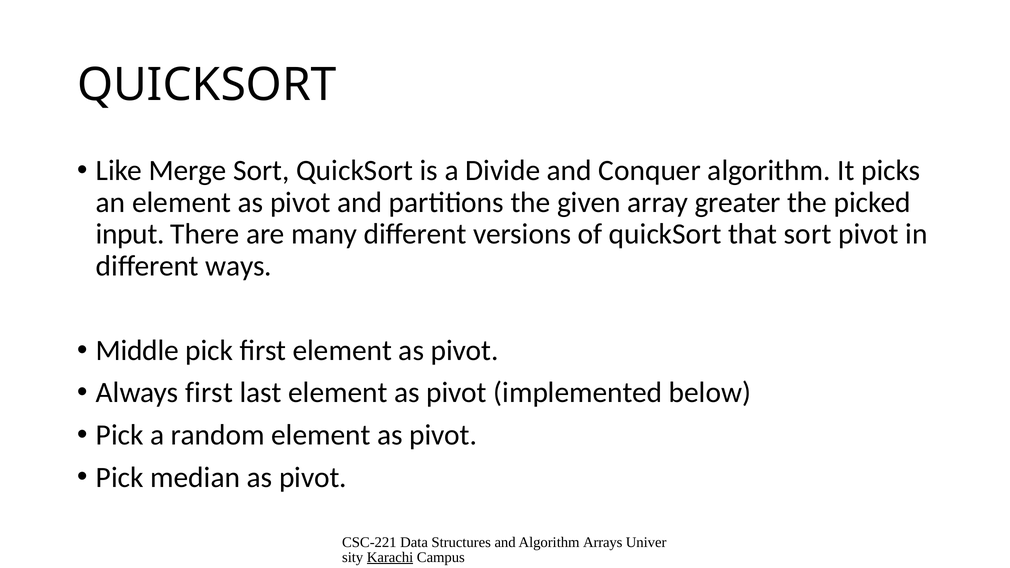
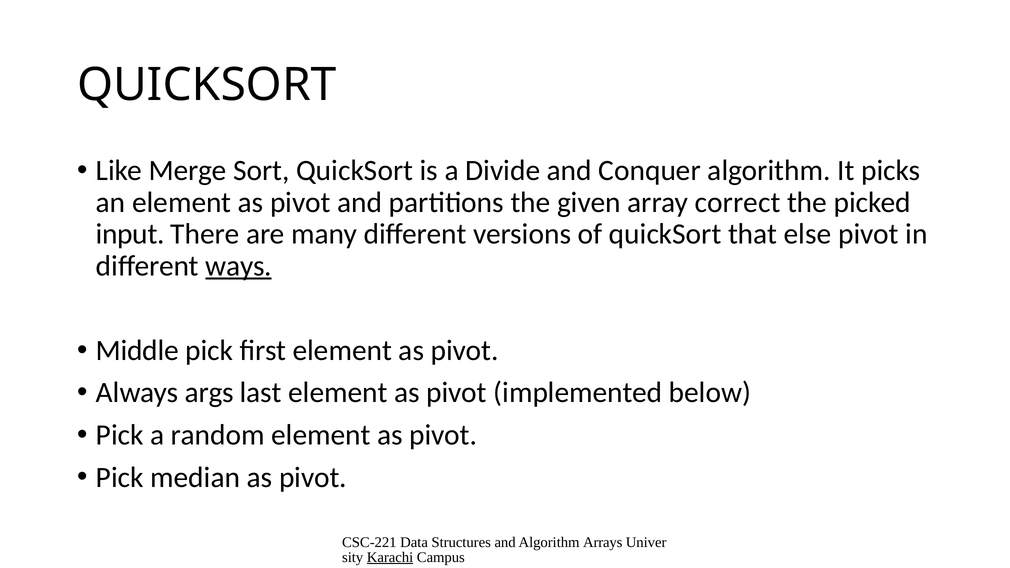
greater: greater -> correct
that sort: sort -> else
ways underline: none -> present
Always first: first -> args
